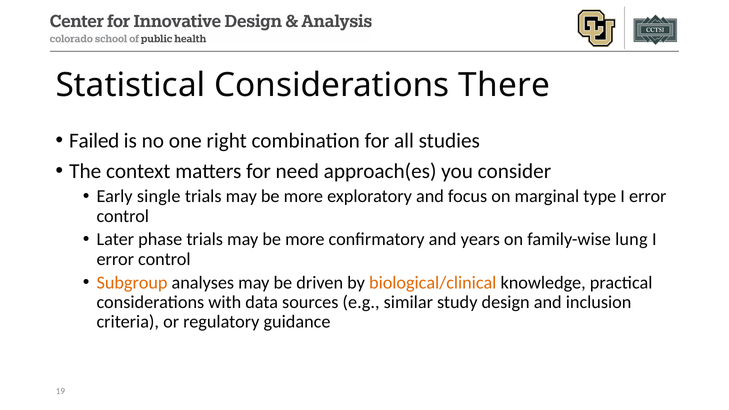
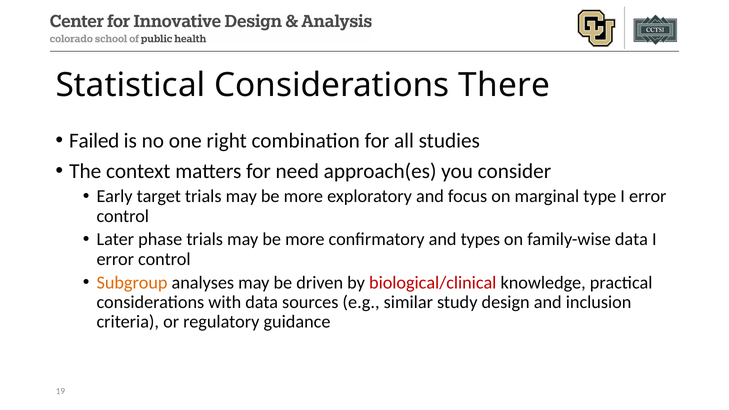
single: single -> target
years: years -> types
family-wise lung: lung -> data
biological/clinical colour: orange -> red
